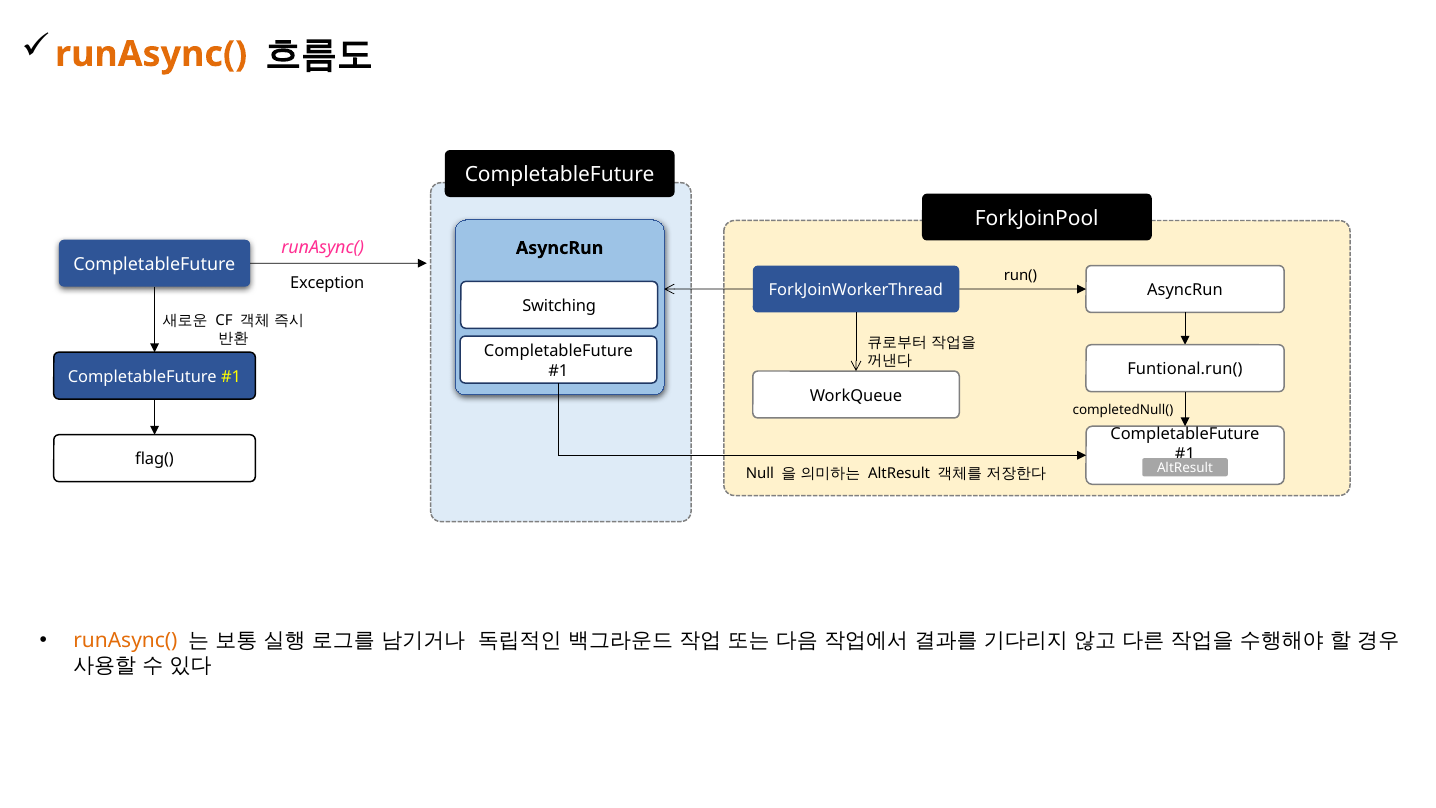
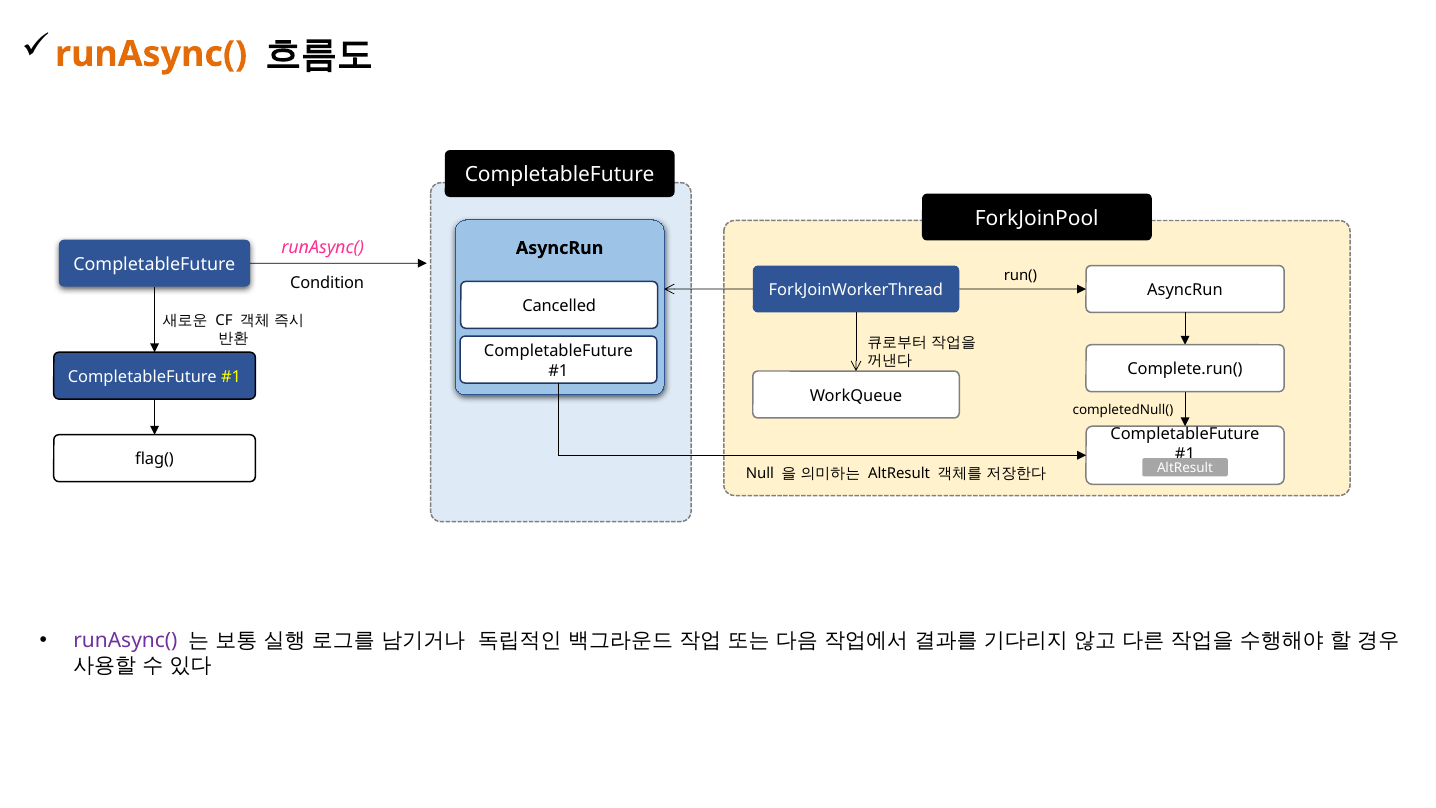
Exception: Exception -> Condition
Switching: Switching -> Cancelled
Funtional.run(: Funtional.run( -> Complete.run(
runAsync( at (125, 640) colour: orange -> purple
